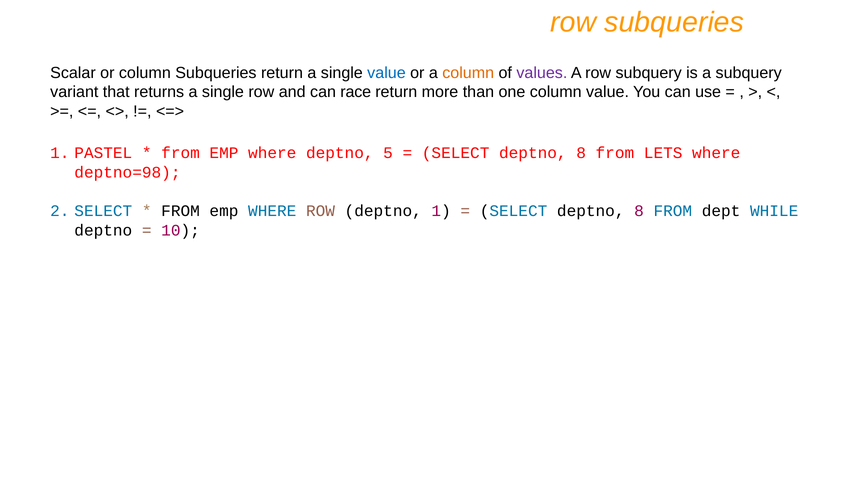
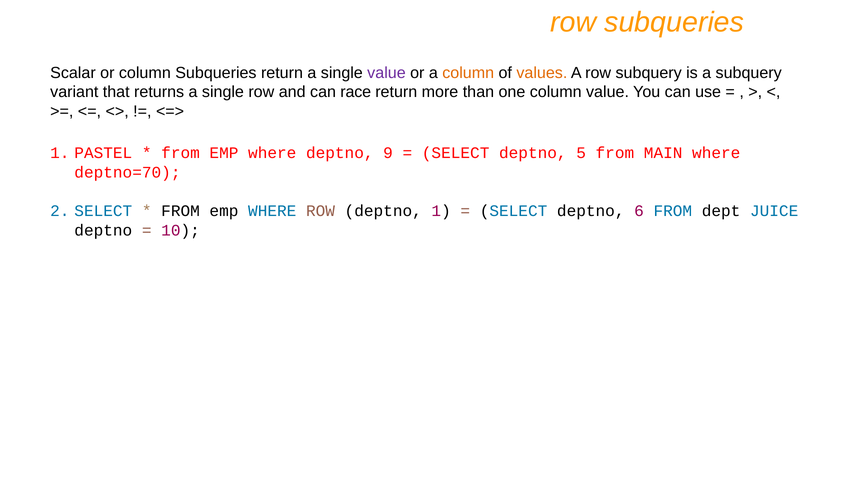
value at (386, 73) colour: blue -> purple
values colour: purple -> orange
5: 5 -> 9
8 at (581, 153): 8 -> 5
LETS: LETS -> MAIN
deptno=98: deptno=98 -> deptno=70
8 at (639, 211): 8 -> 6
WHILE: WHILE -> JUICE
